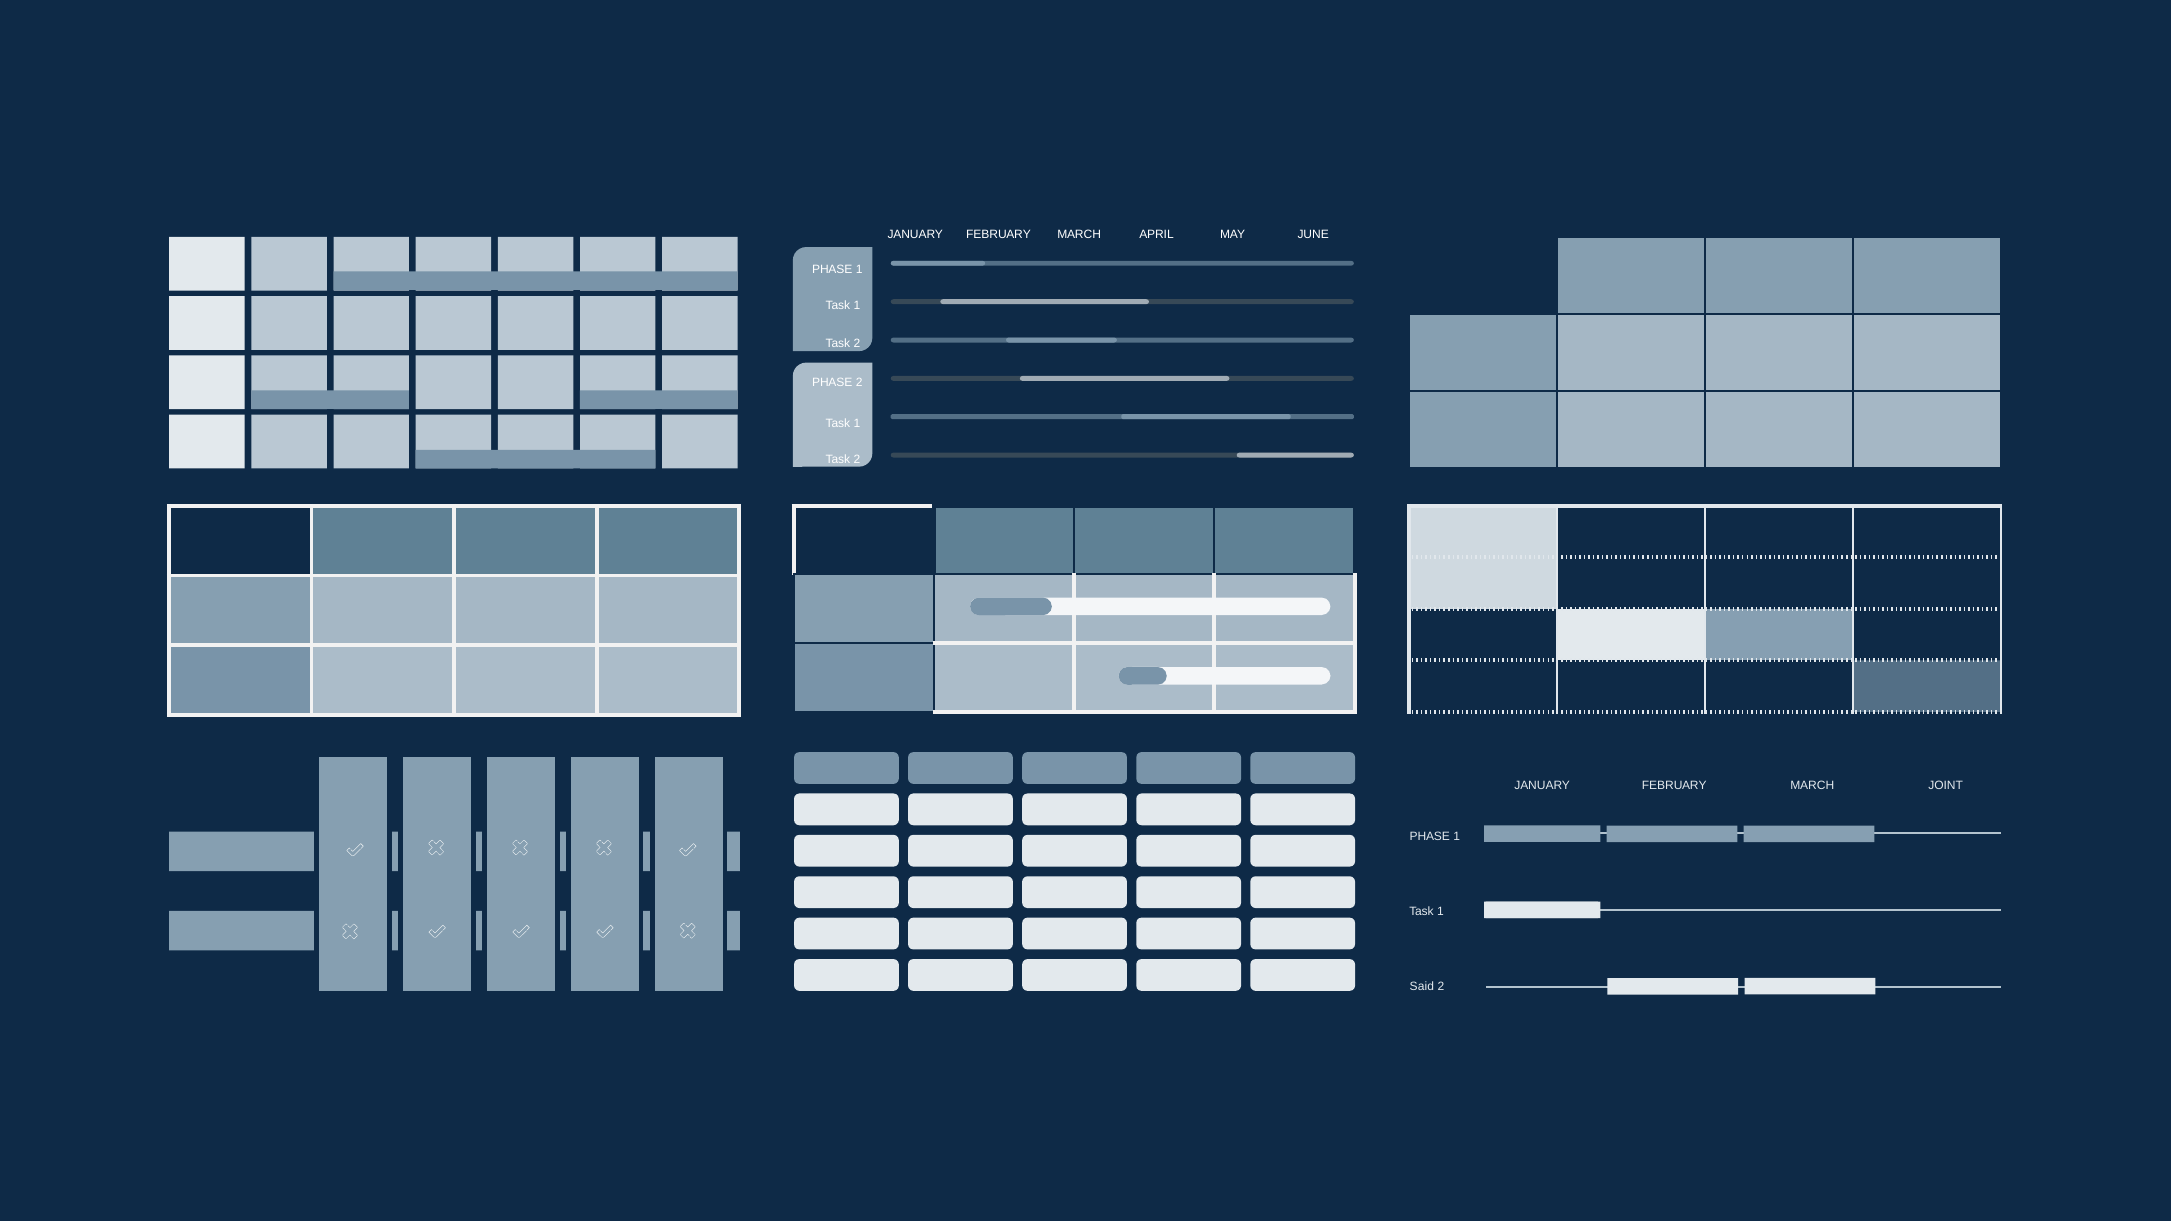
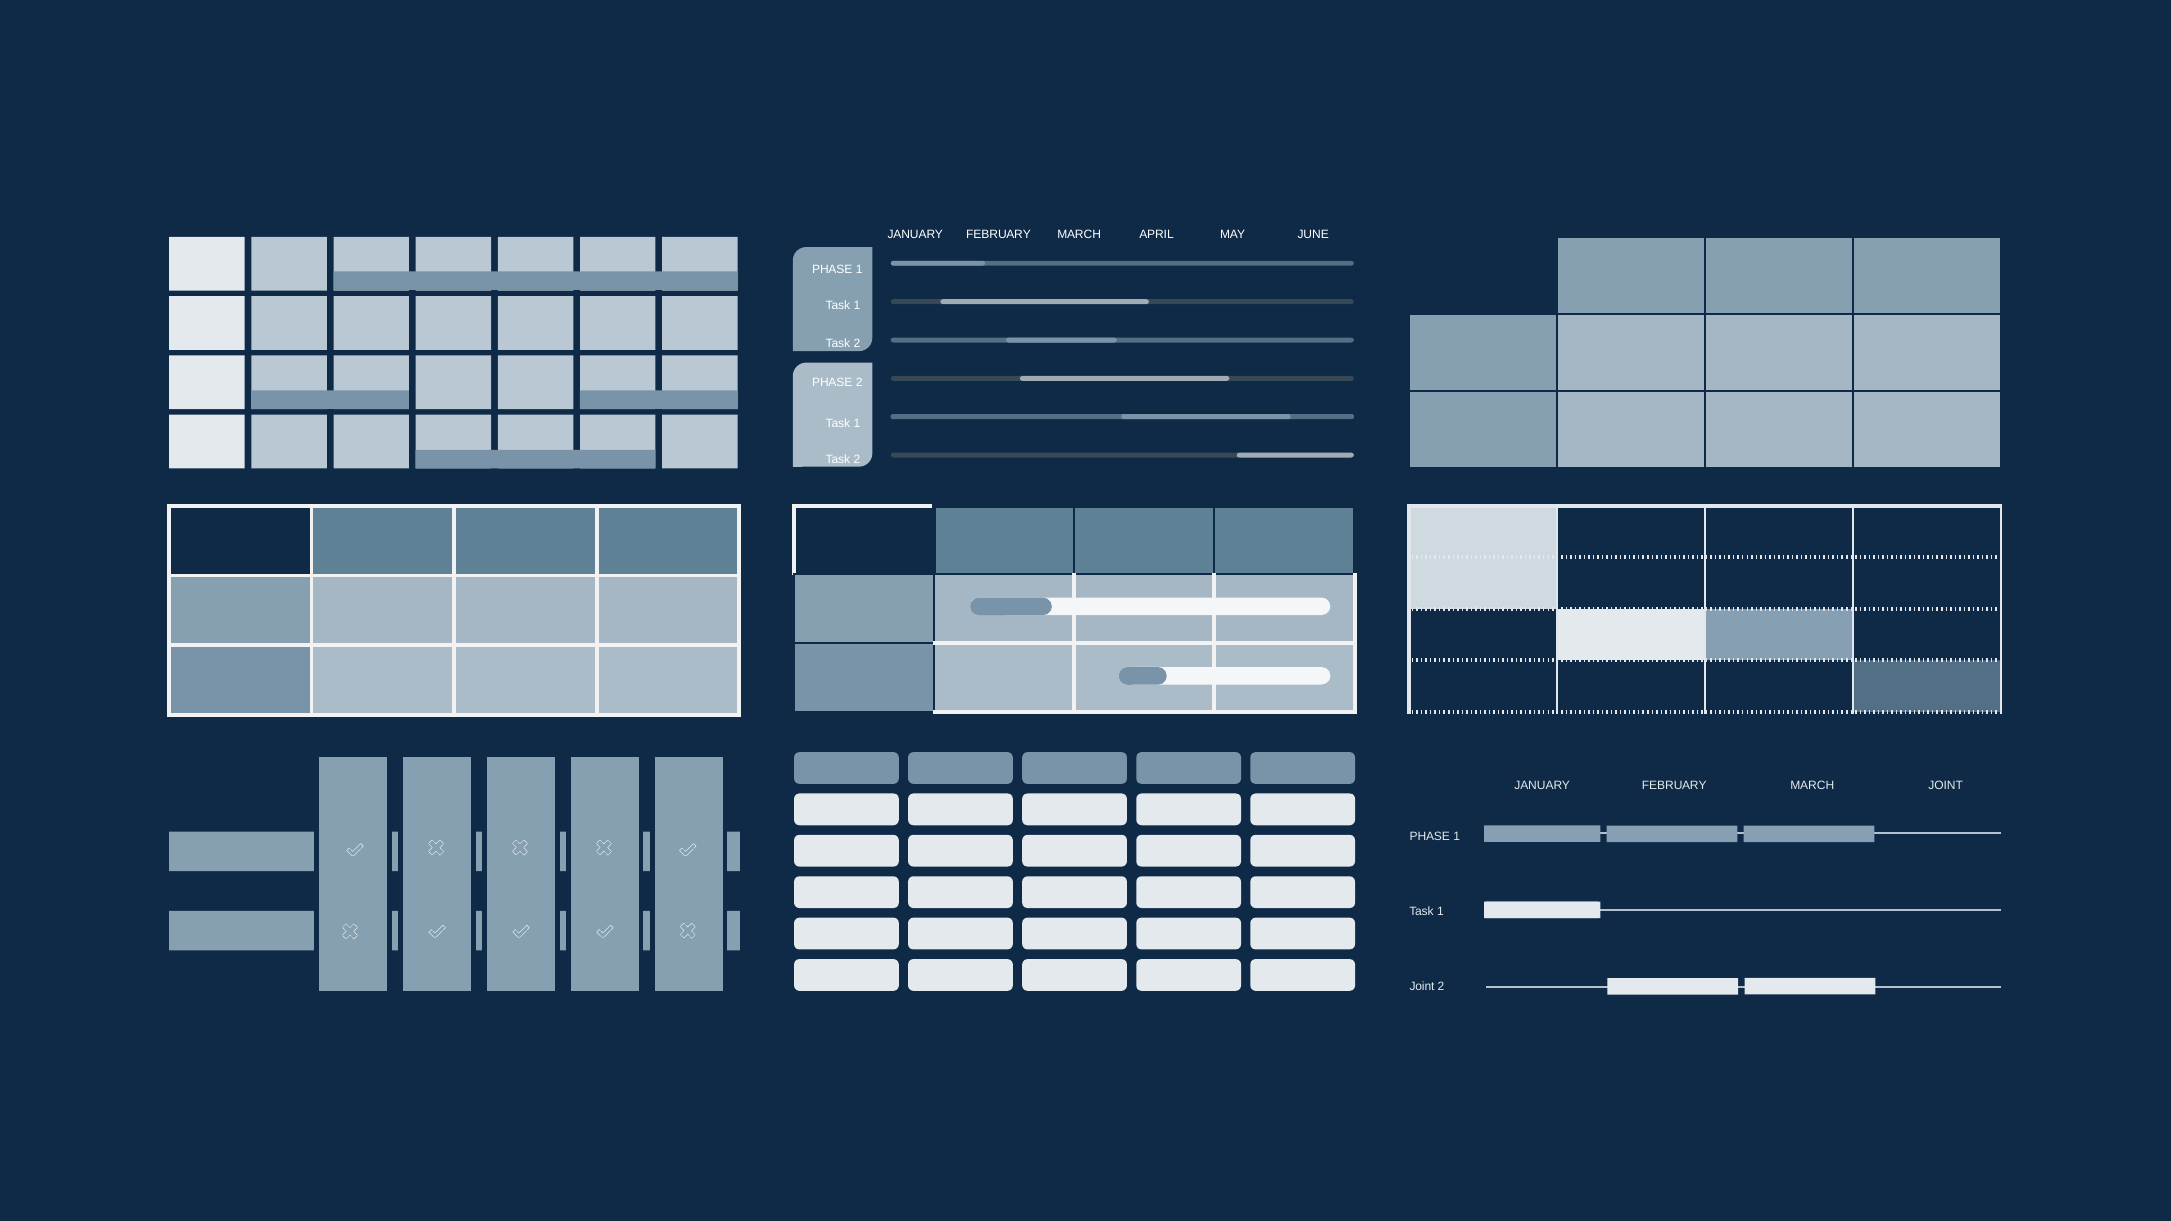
Said at (1422, 987): Said -> Joint
